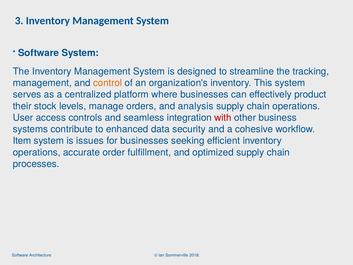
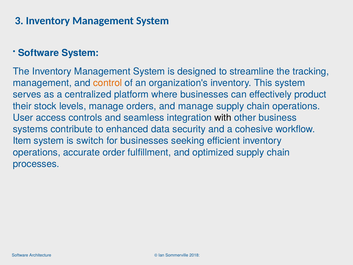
and analysis: analysis -> manage
with colour: red -> black
issues: issues -> switch
